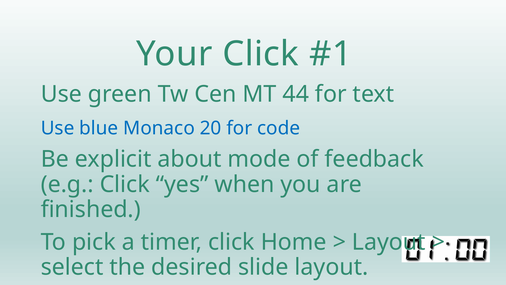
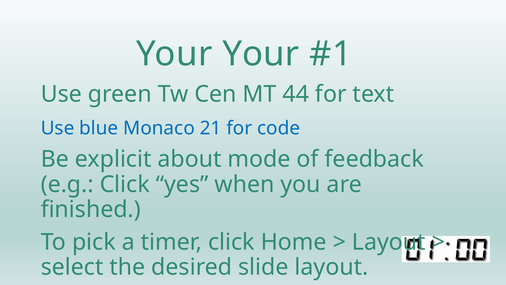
Your Click: Click -> Your
20: 20 -> 21
